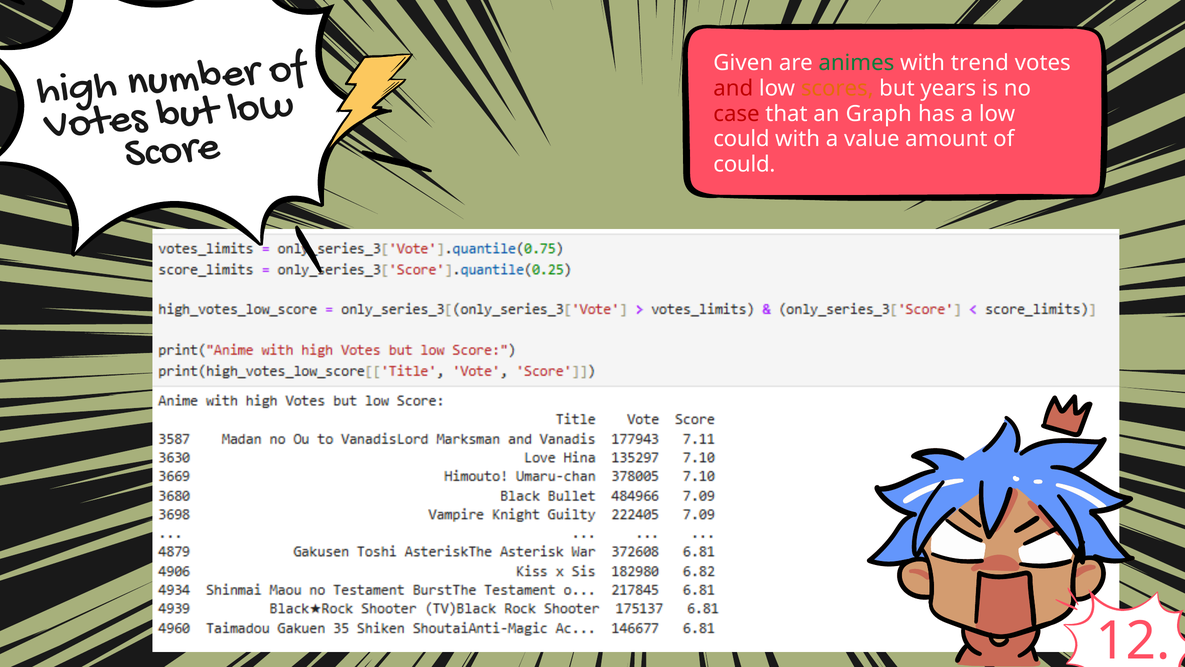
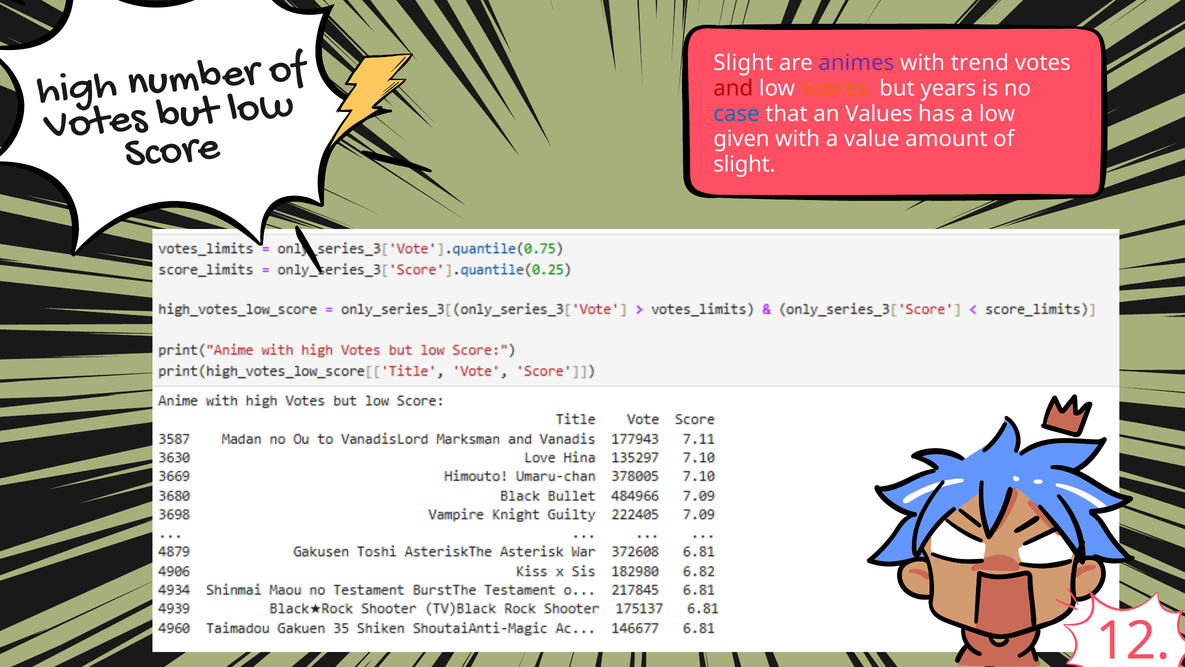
Given at (743, 63): Given -> Slight
animes colour: green -> purple
case colour: red -> blue
Graph: Graph -> Values
could at (741, 139): could -> given
could at (744, 164): could -> slight
